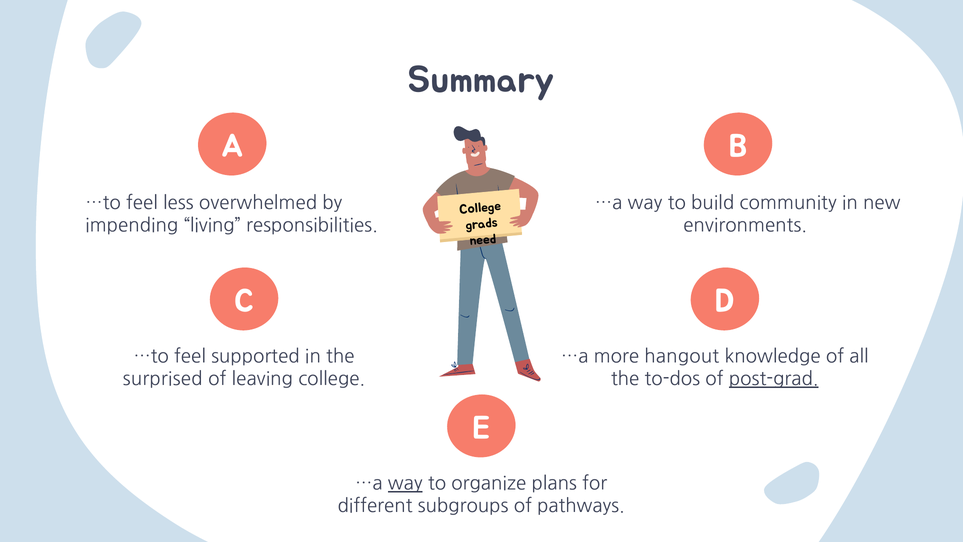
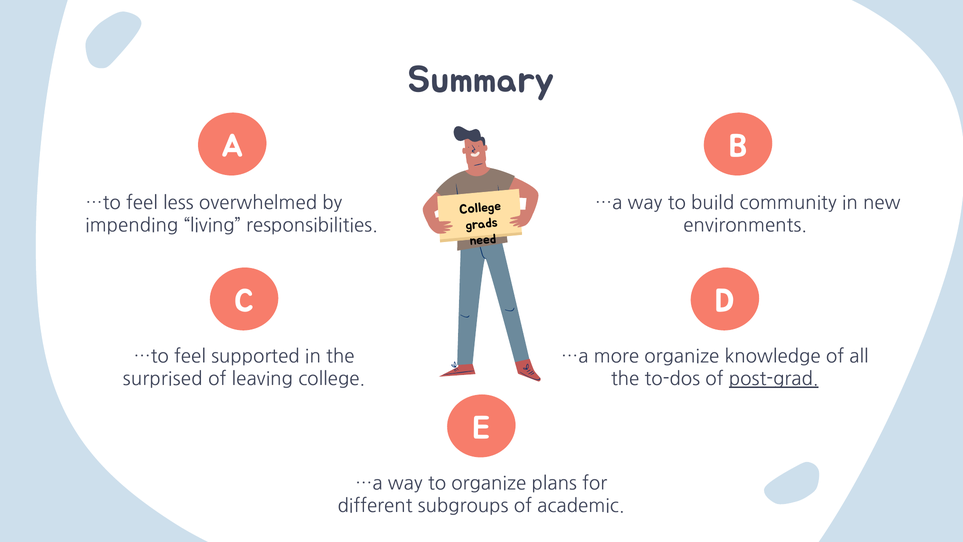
more hangout: hangout -> organize
way at (405, 483) underline: present -> none
pathways: pathways -> academic
